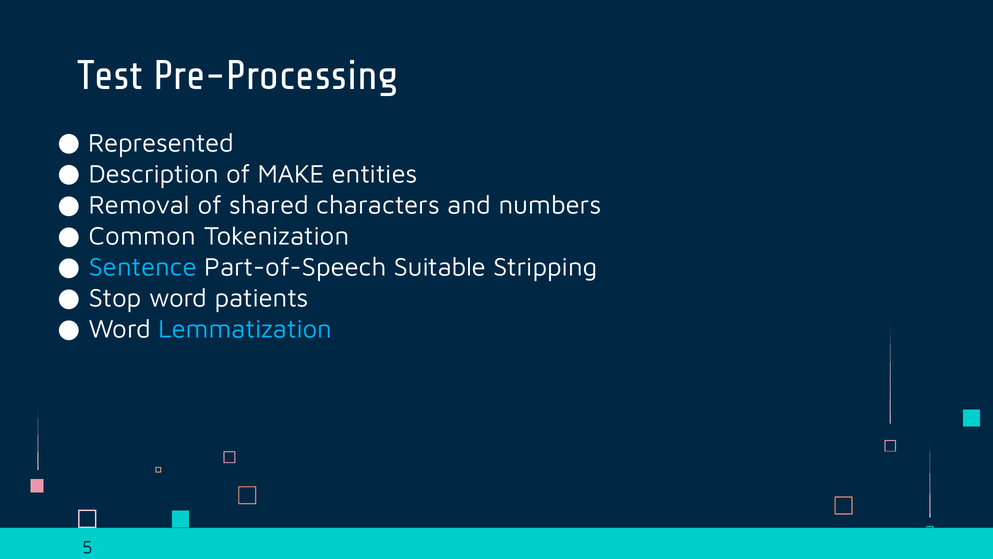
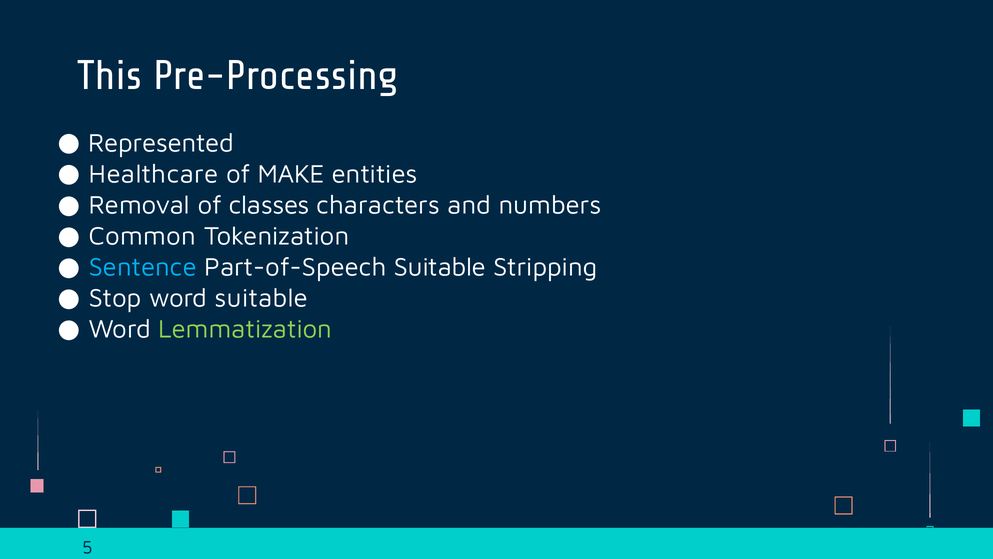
Test: Test -> This
Description: Description -> Healthcare
shared: shared -> classes
word patients: patients -> suitable
Lemmatization colour: light blue -> light green
